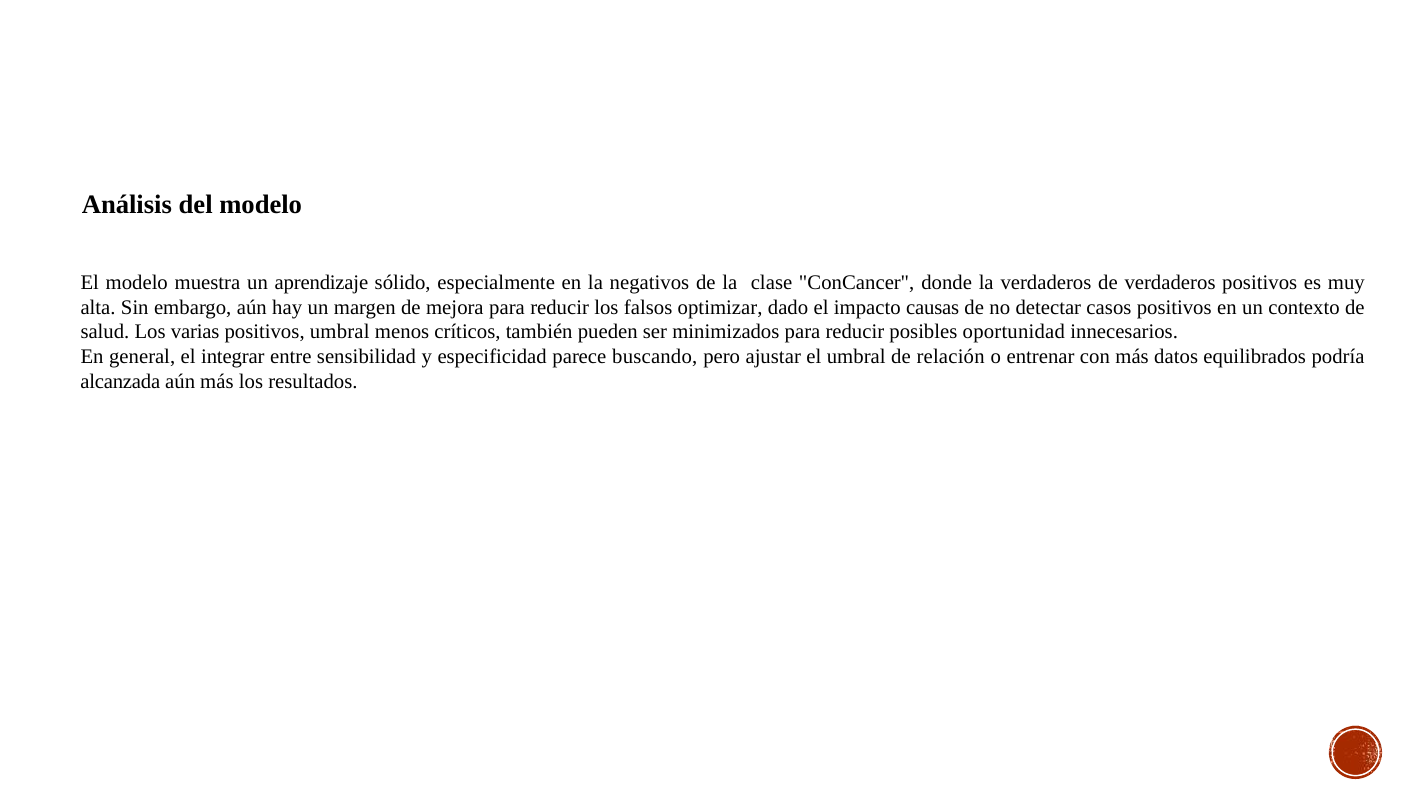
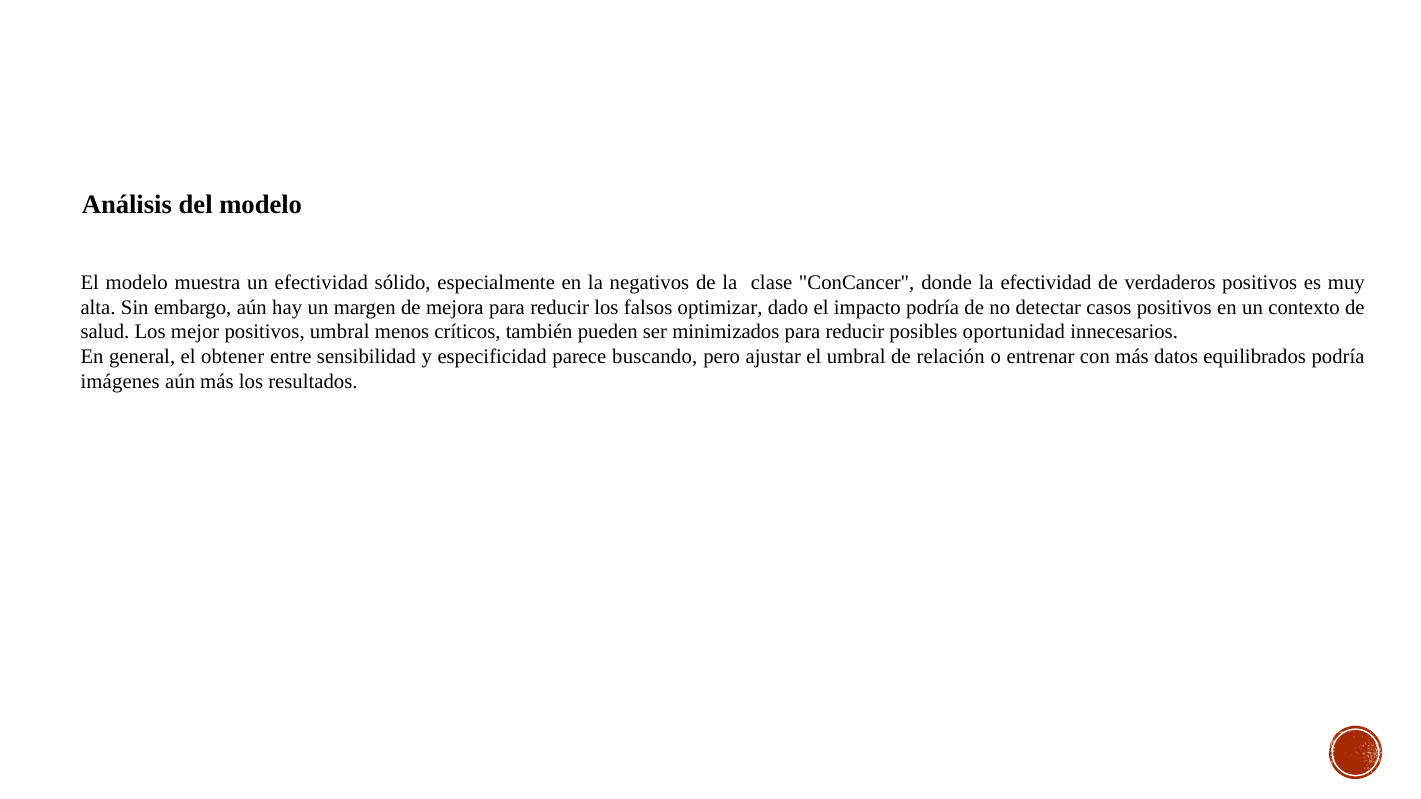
un aprendizaje: aprendizaje -> efectividad
la verdaderos: verdaderos -> efectividad
impacto causas: causas -> podría
varias: varias -> mejor
integrar: integrar -> obtener
alcanzada: alcanzada -> imágenes
